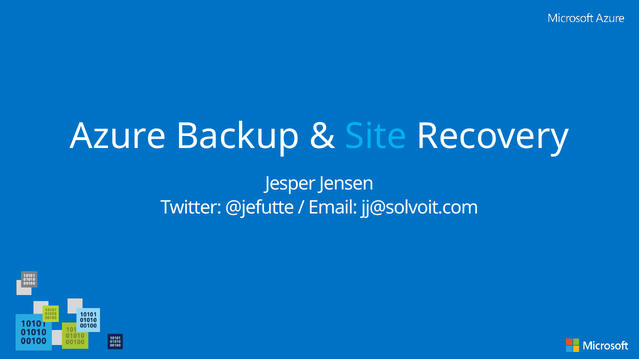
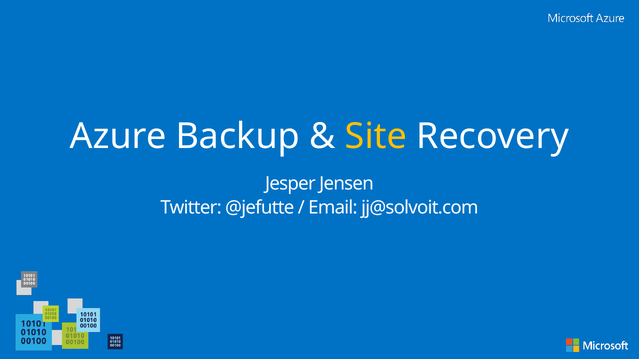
Site colour: light blue -> yellow
